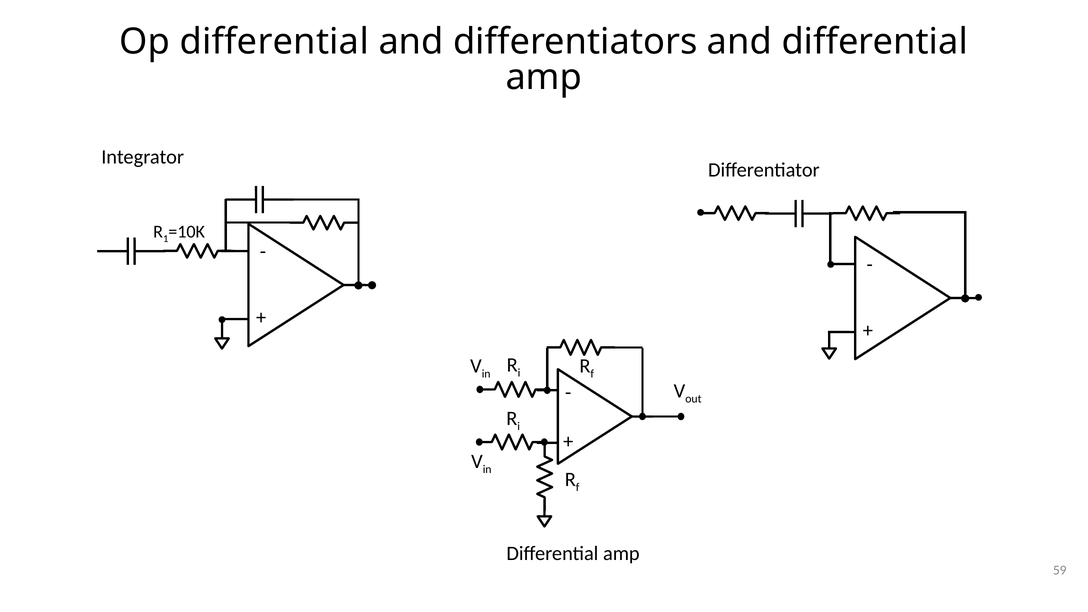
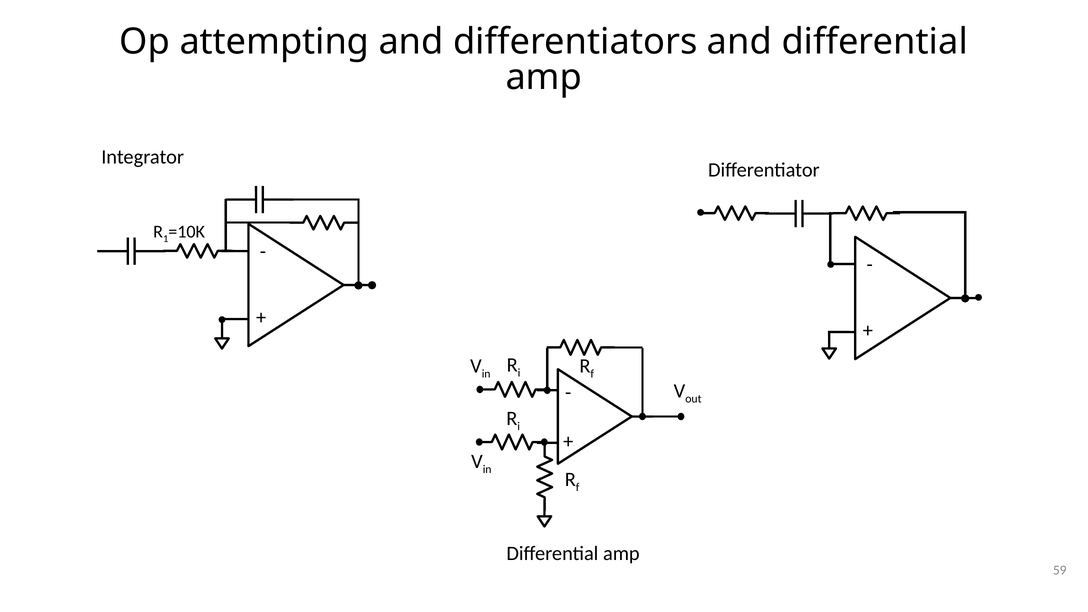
Op differential: differential -> attempting
